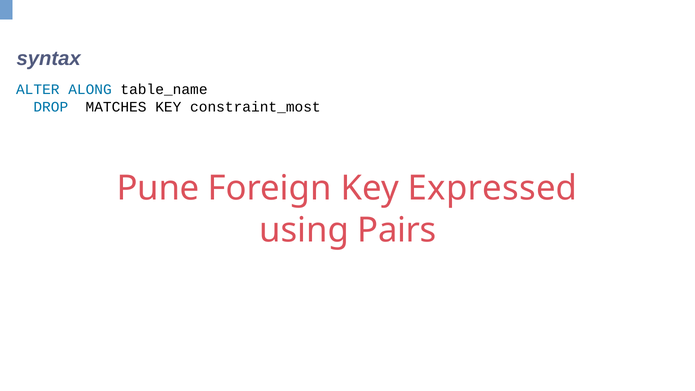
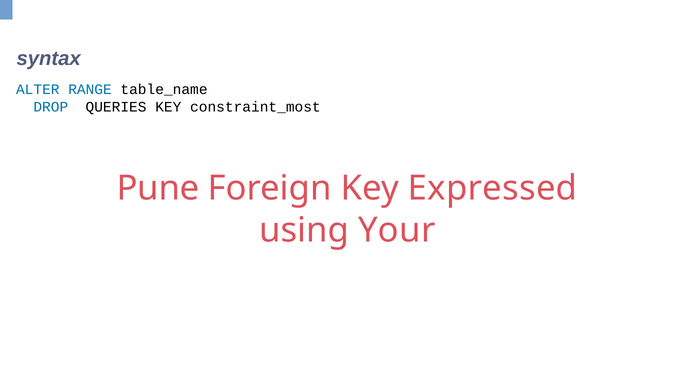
ALONG: ALONG -> RANGE
MATCHES: MATCHES -> QUERIES
Pairs: Pairs -> Your
